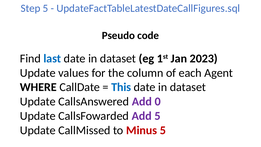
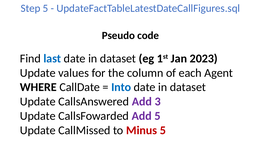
This: This -> Into
0: 0 -> 3
